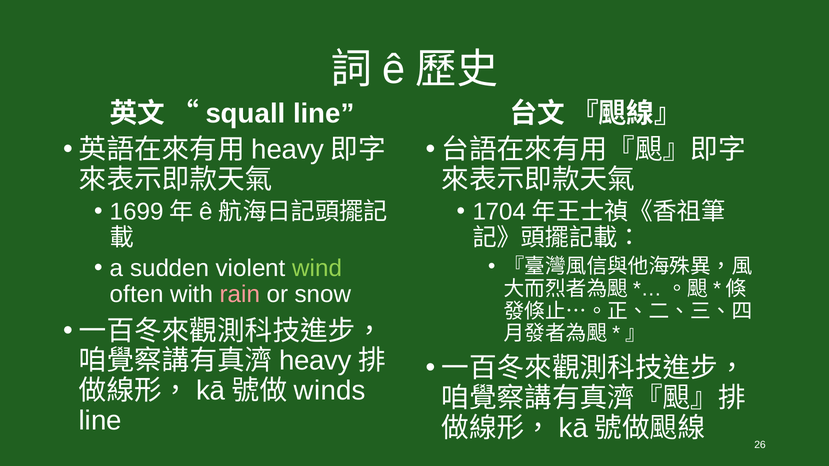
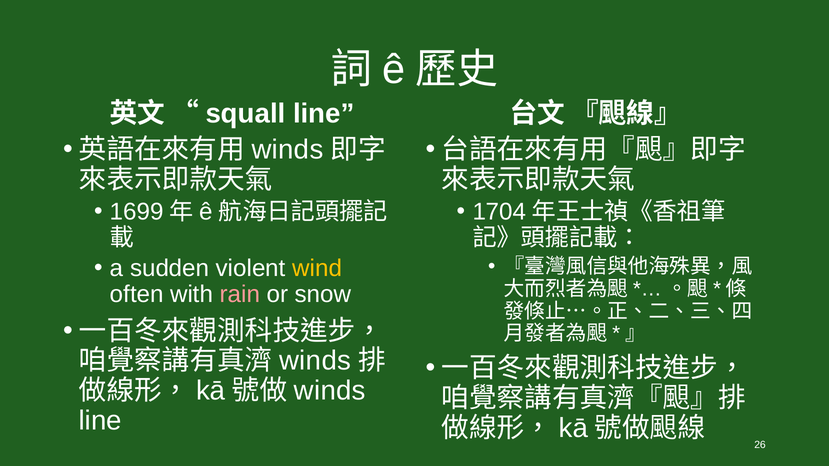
heavy at (288, 150): heavy -> winds
wind colour: light green -> yellow
heavy at (315, 361): heavy -> winds
